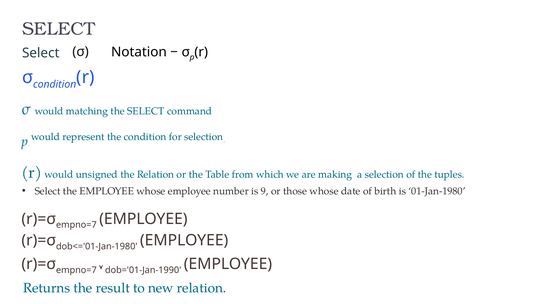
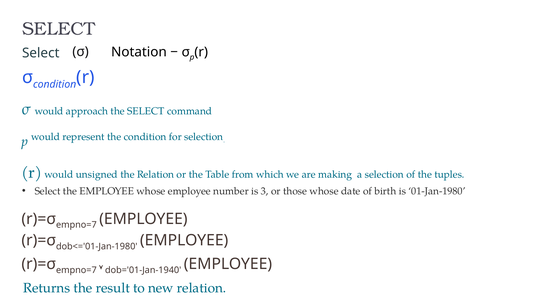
matching: matching -> approach
9: 9 -> 3
dob='01-Jan-1990: dob='01-Jan-1990 -> dob='01-Jan-1940
